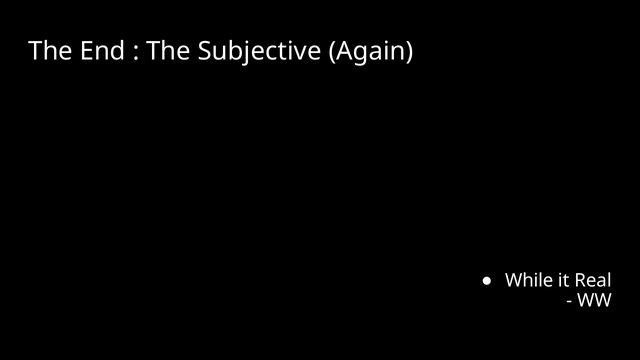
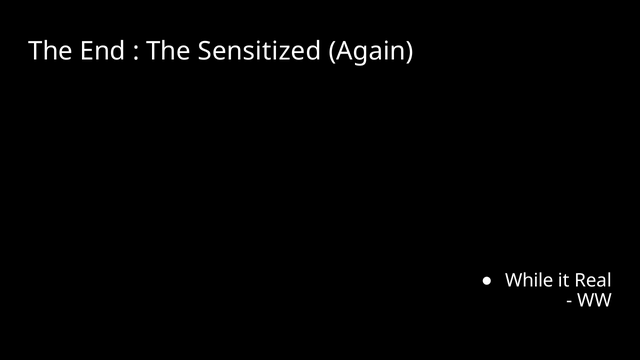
Subjective: Subjective -> Sensitized
